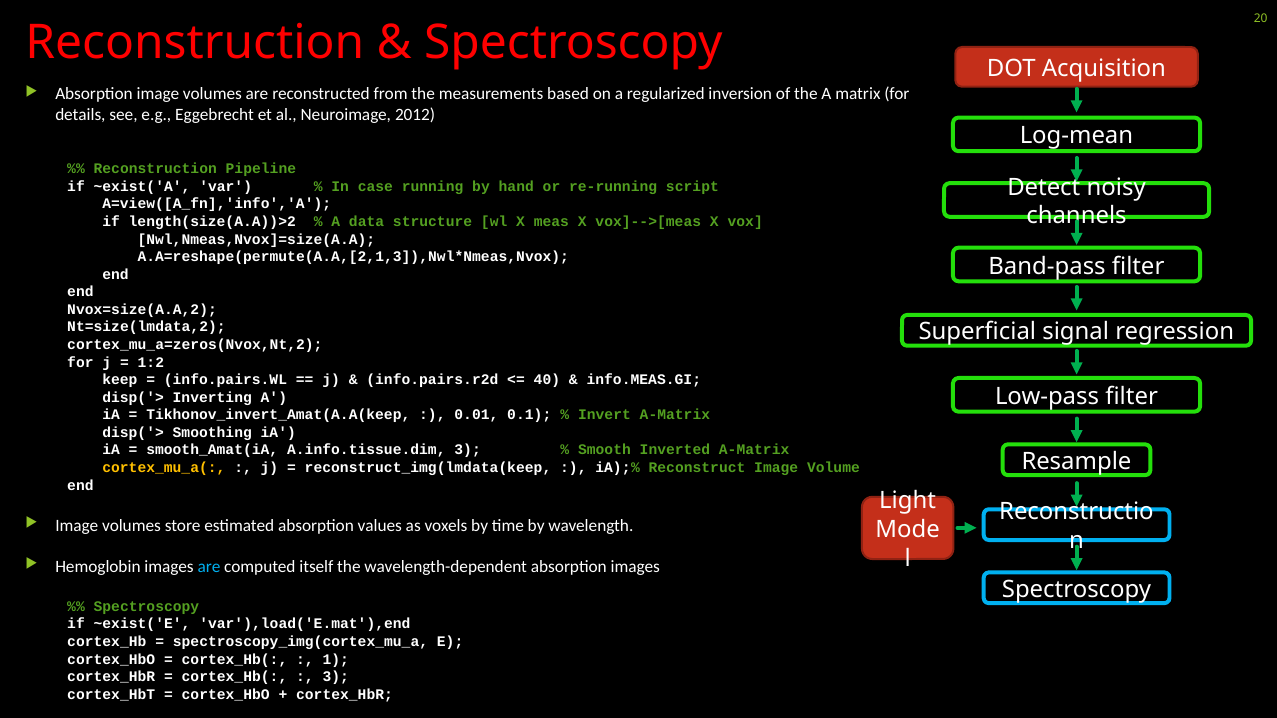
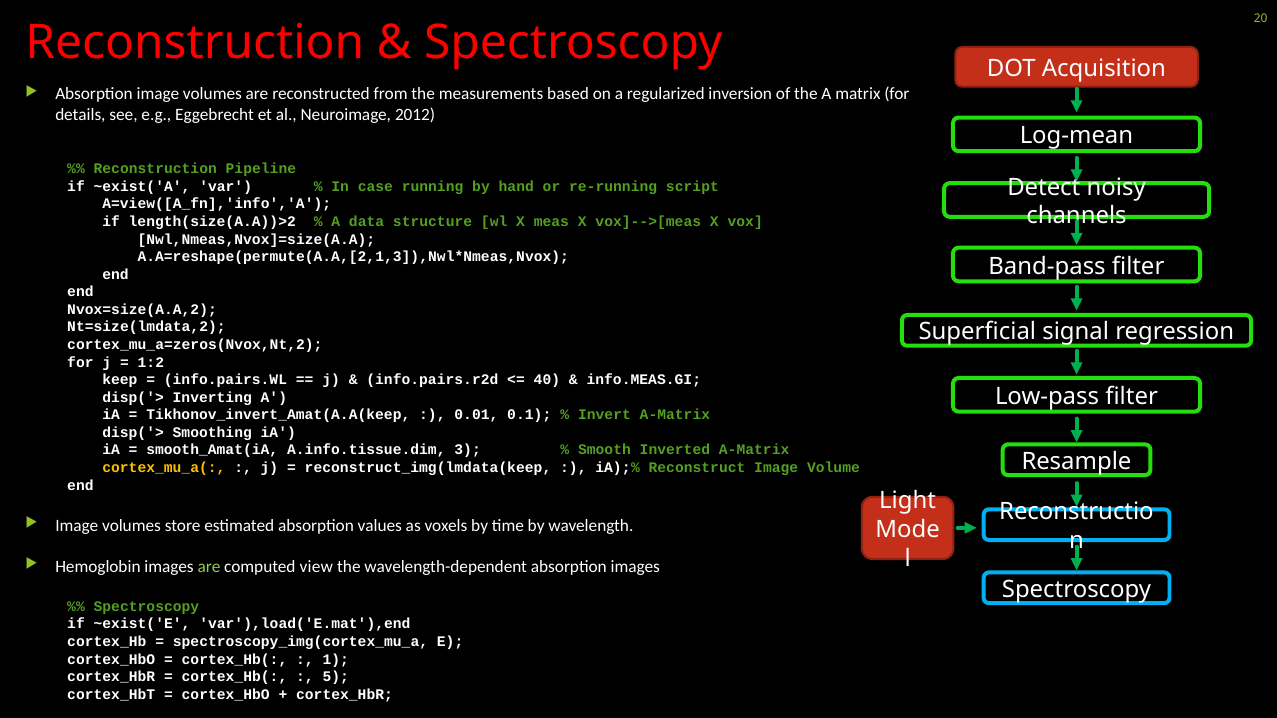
are at (209, 567) colour: light blue -> light green
itself: itself -> view
3 at (336, 677): 3 -> 5
